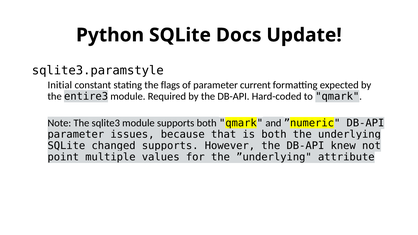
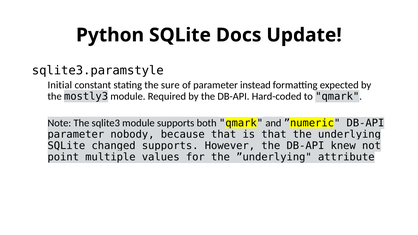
flags: flags -> sure
current: current -> instead
entire3: entire3 -> mostly3
issues: issues -> nobody
is both: both -> that
